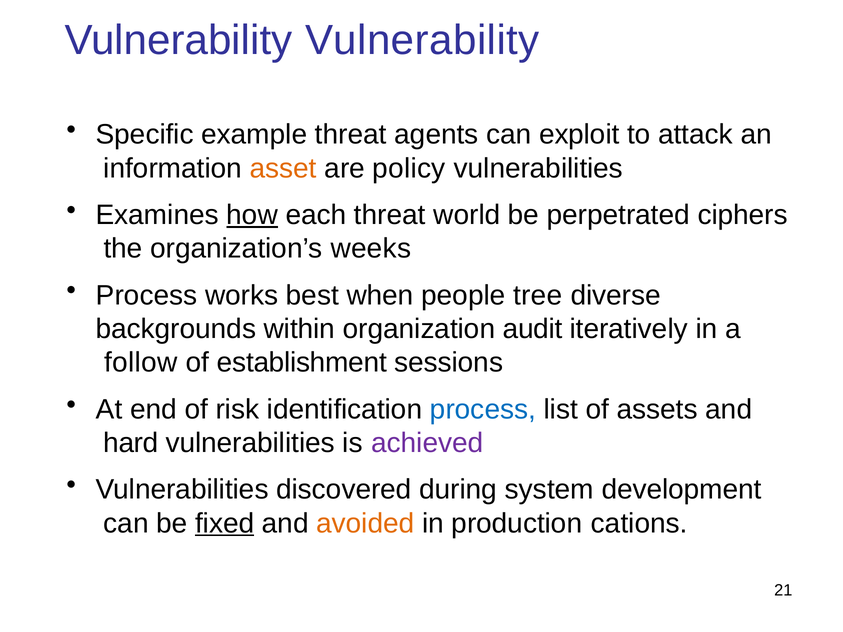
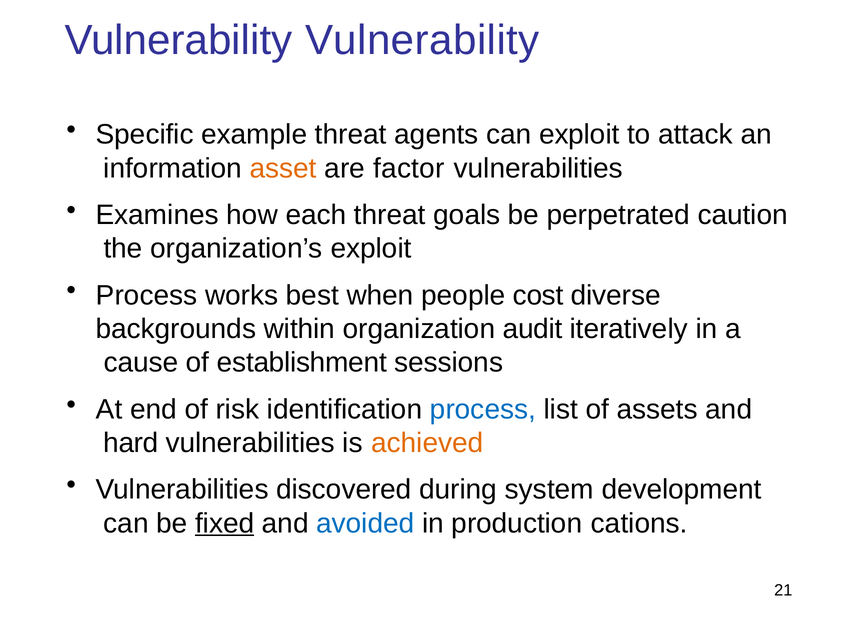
policy: policy -> factor
how underline: present -> none
world: world -> goals
ciphers: ciphers -> caution
organization’s weeks: weeks -> exploit
tree: tree -> cost
follow: follow -> cause
achieved colour: purple -> orange
avoided colour: orange -> blue
